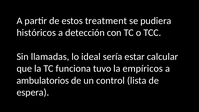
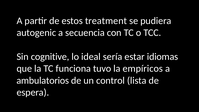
históricos: históricos -> autogenic
detección: detección -> secuencia
llamadas: llamadas -> cognitive
calcular: calcular -> idiomas
